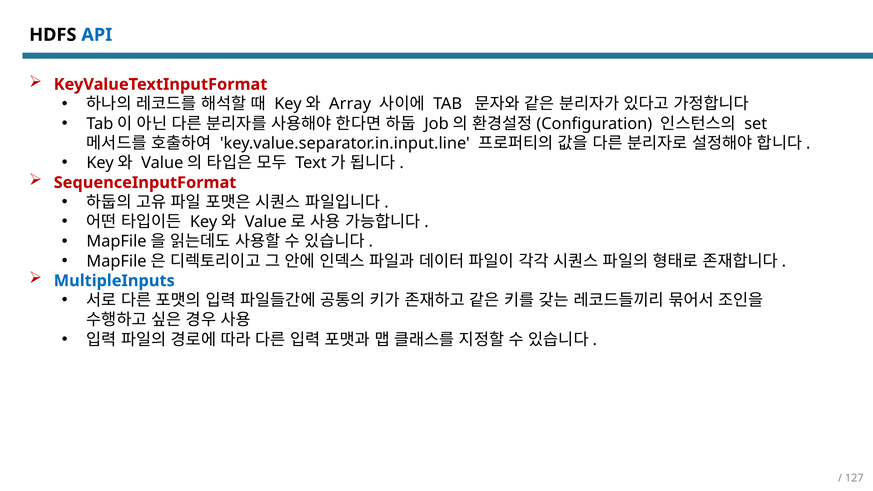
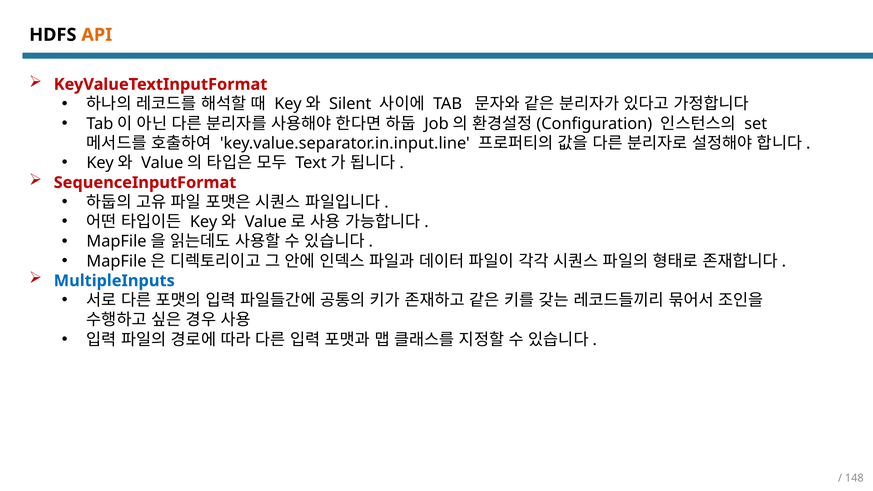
API colour: blue -> orange
Array: Array -> Silent
127: 127 -> 148
